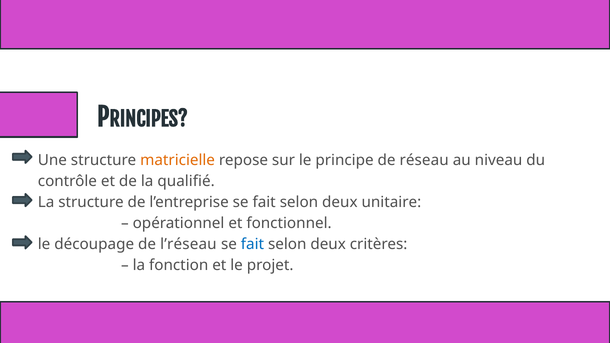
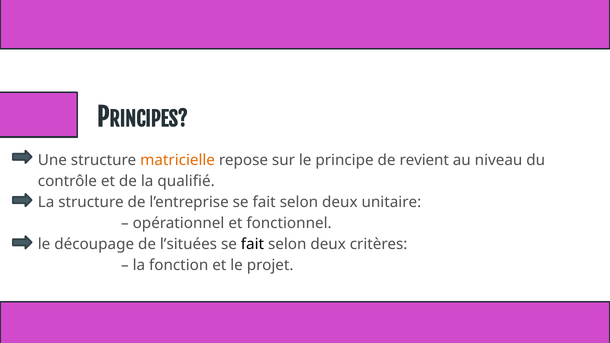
réseau: réseau -> revient
l’réseau: l’réseau -> l’situées
fait at (252, 244) colour: blue -> black
